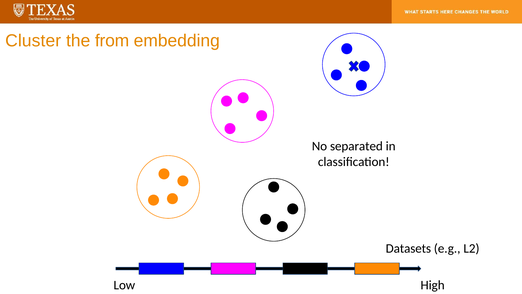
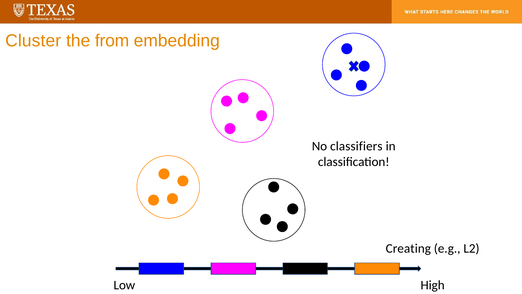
separated: separated -> classifiers
Datasets: Datasets -> Creating
